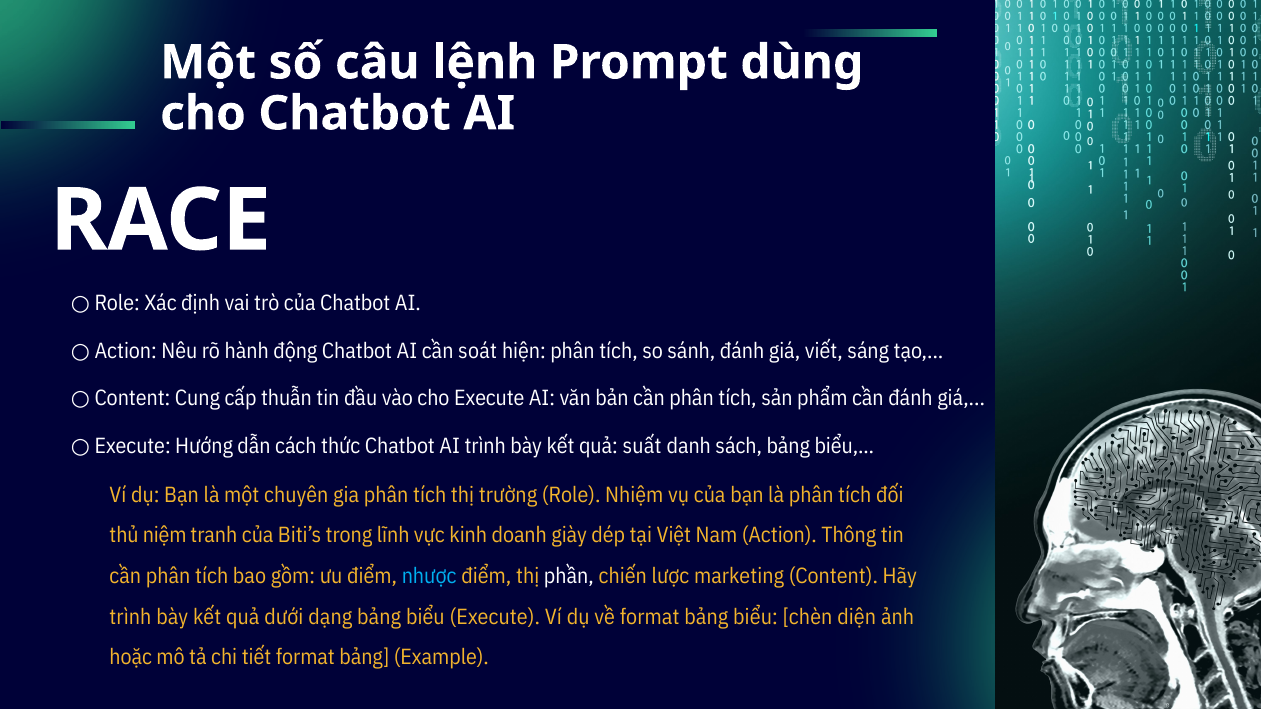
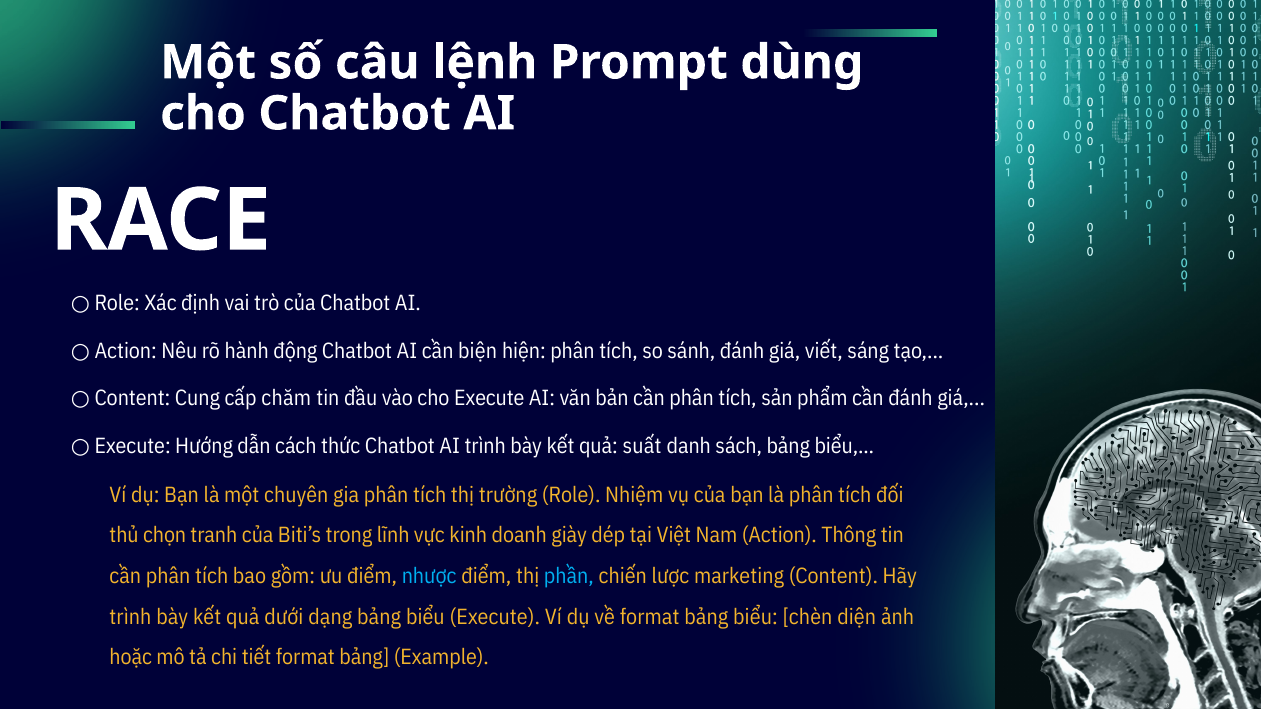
soát: soát -> biện
thuẫn: thuẫn -> chăm
niệm: niệm -> chọn
phần colour: white -> light blue
